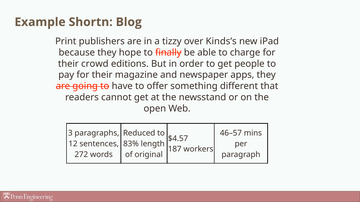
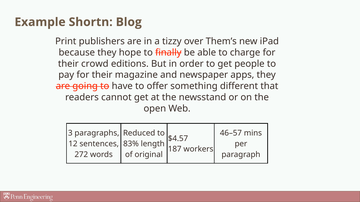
Kinds’s: Kinds’s -> Them’s
